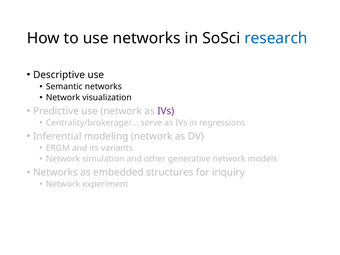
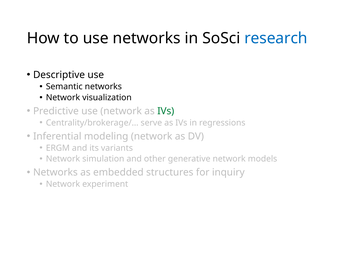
IVs at (166, 111) colour: purple -> green
